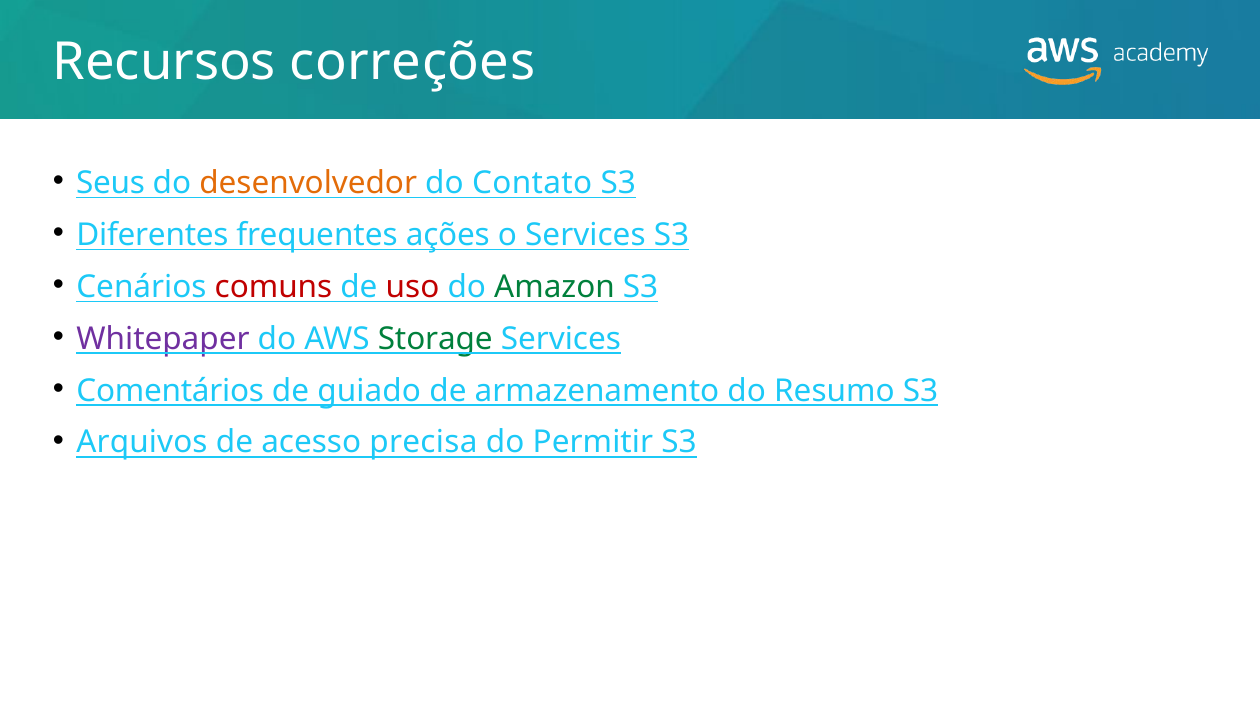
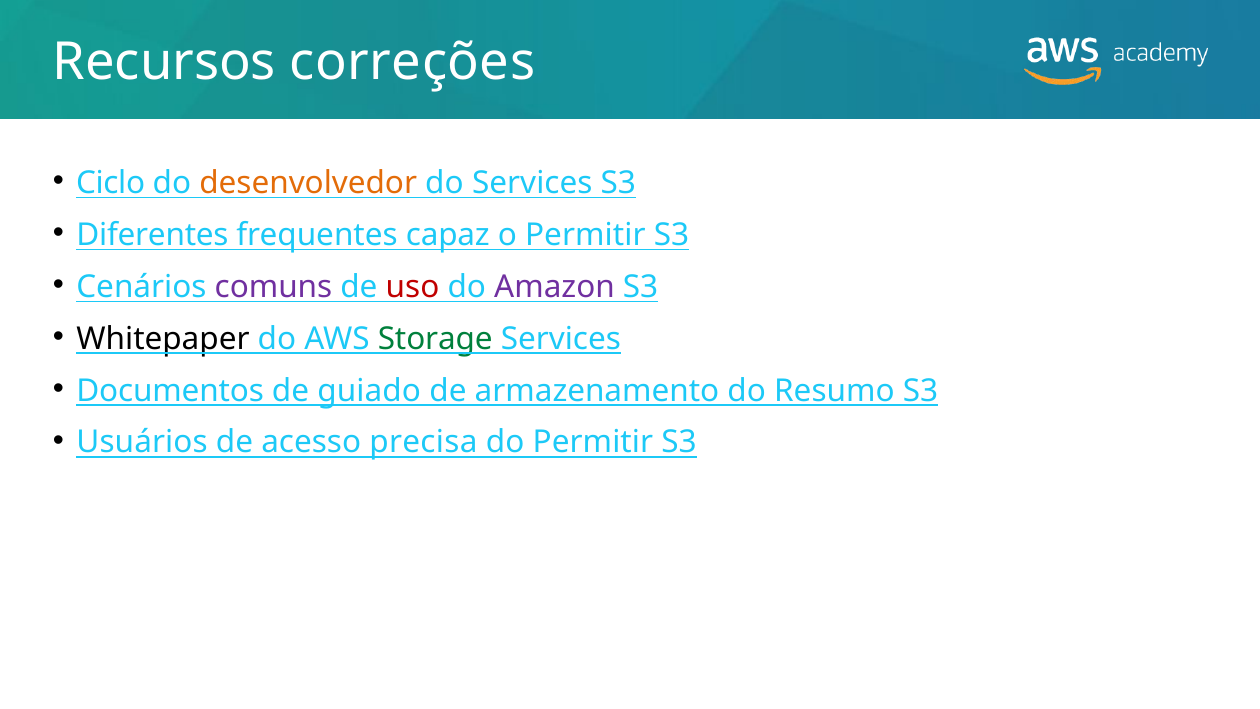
Seus: Seus -> Ciclo
do Contato: Contato -> Services
ações: ações -> capaz
o Services: Services -> Permitir
comuns colour: red -> purple
Amazon colour: green -> purple
Whitepaper colour: purple -> black
Comentários: Comentários -> Documentos
Arquivos: Arquivos -> Usuários
